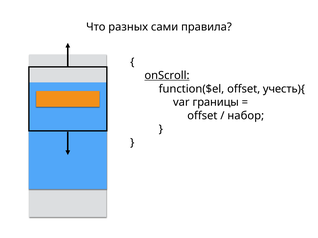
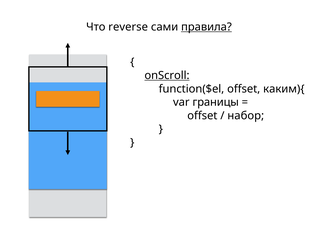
разных: разных -> reverse
правила underline: none -> present
учесть){: учесть){ -> каким){
